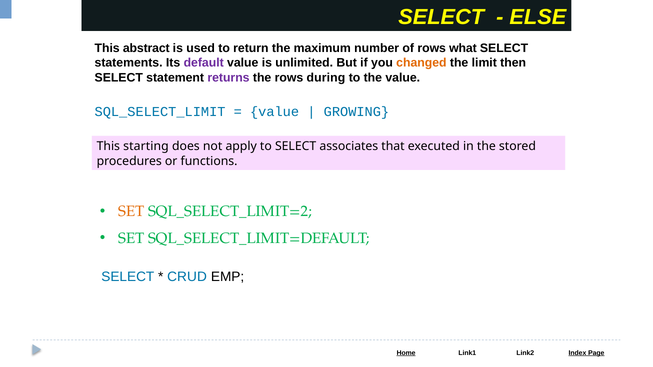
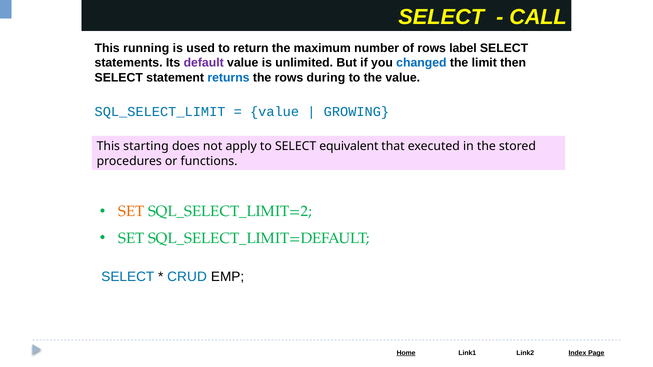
ELSE: ELSE -> CALL
abstract: abstract -> running
what: what -> label
changed colour: orange -> blue
returns colour: purple -> blue
associates: associates -> equivalent
